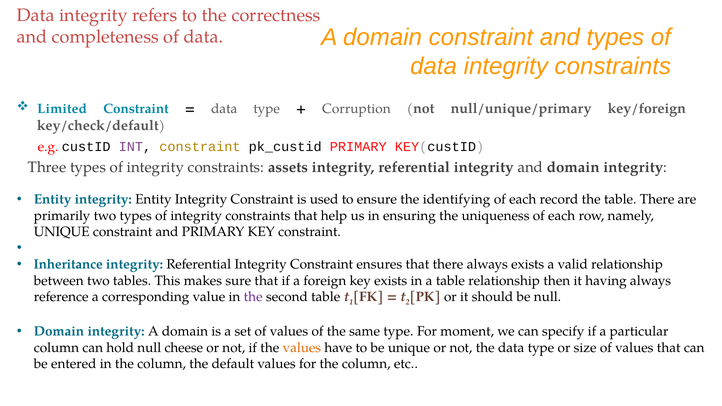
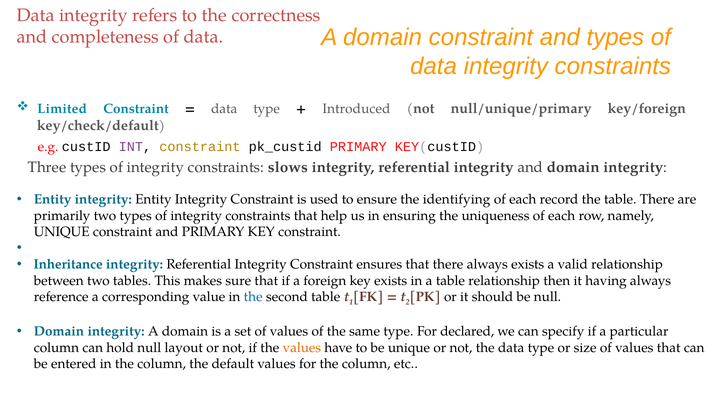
Corruption: Corruption -> Introduced
assets: assets -> slows
the at (253, 297) colour: purple -> blue
moment: moment -> declared
cheese: cheese -> layout
